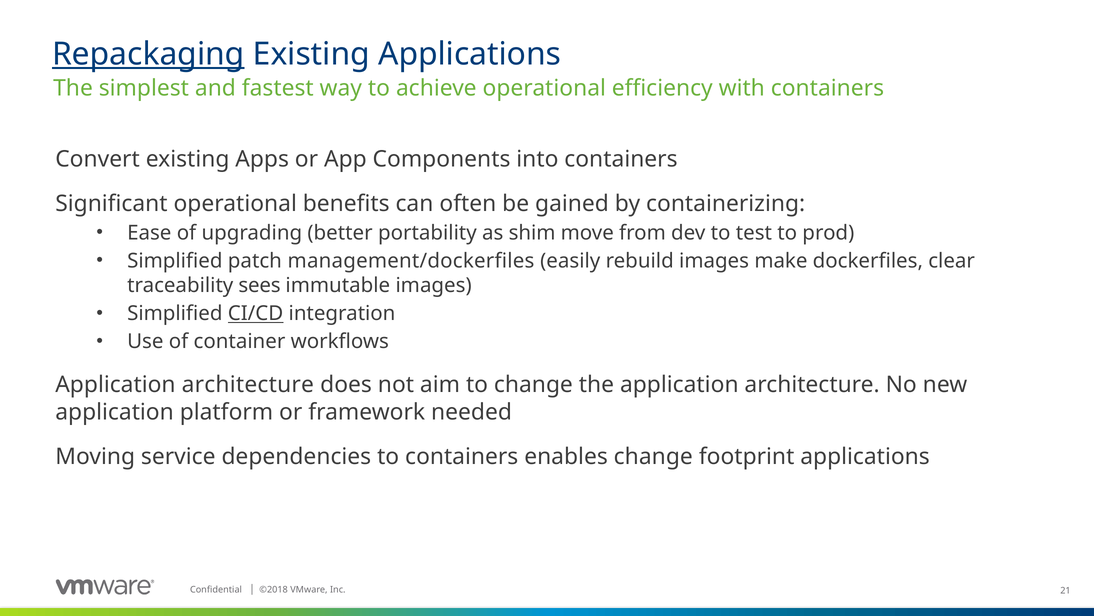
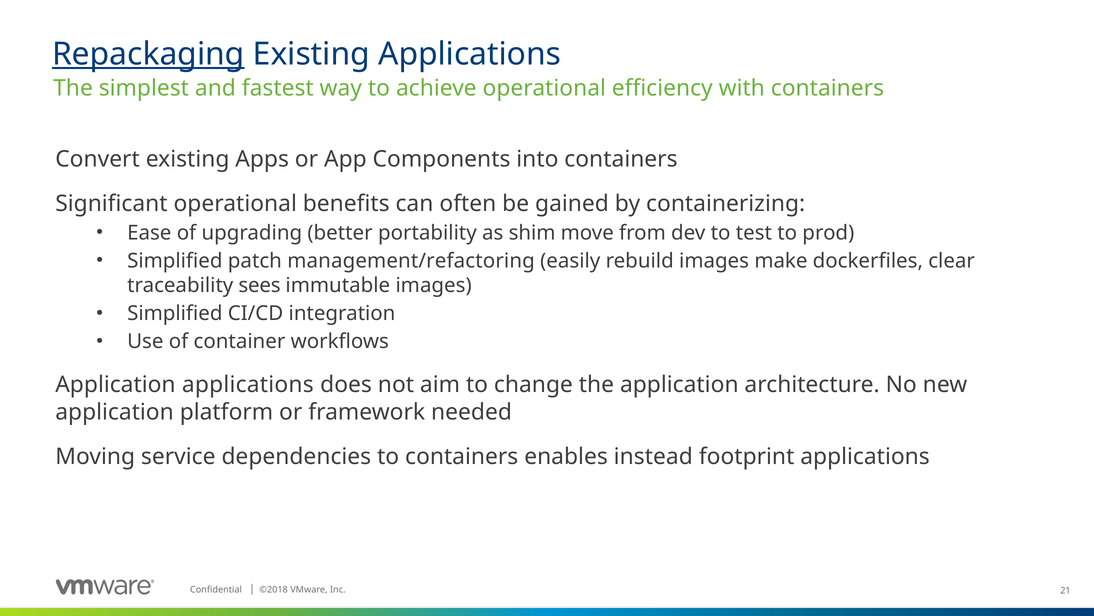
management/dockerfiles: management/dockerfiles -> management/refactoring
CI/CD underline: present -> none
architecture at (248, 385): architecture -> applications
enables change: change -> instead
